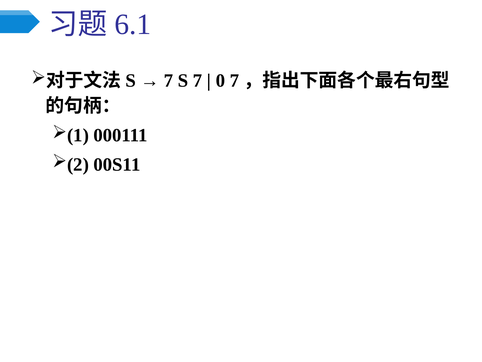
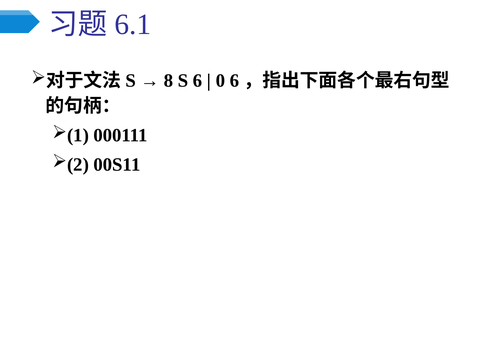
7 at (169, 80): 7 -> 8
S 7: 7 -> 6
0 7: 7 -> 6
